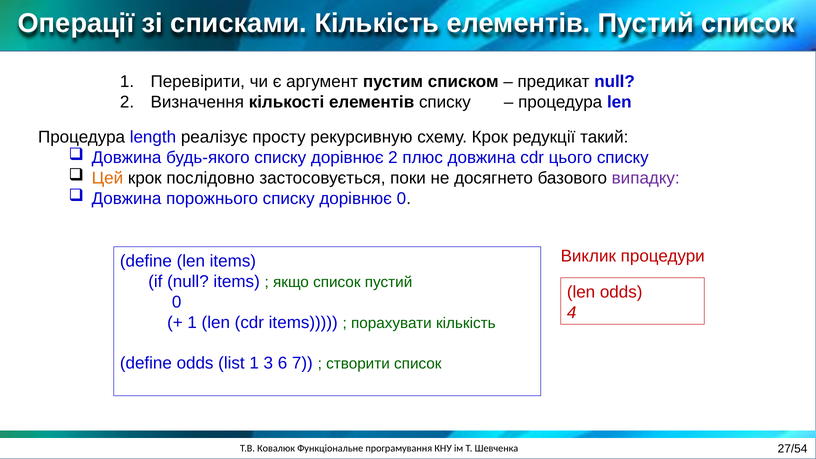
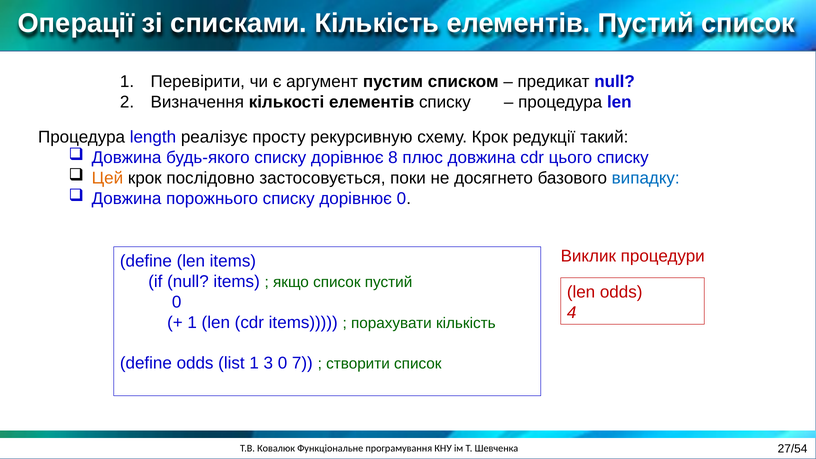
дорівнює 2: 2 -> 8
випадку colour: purple -> blue
3 6: 6 -> 0
